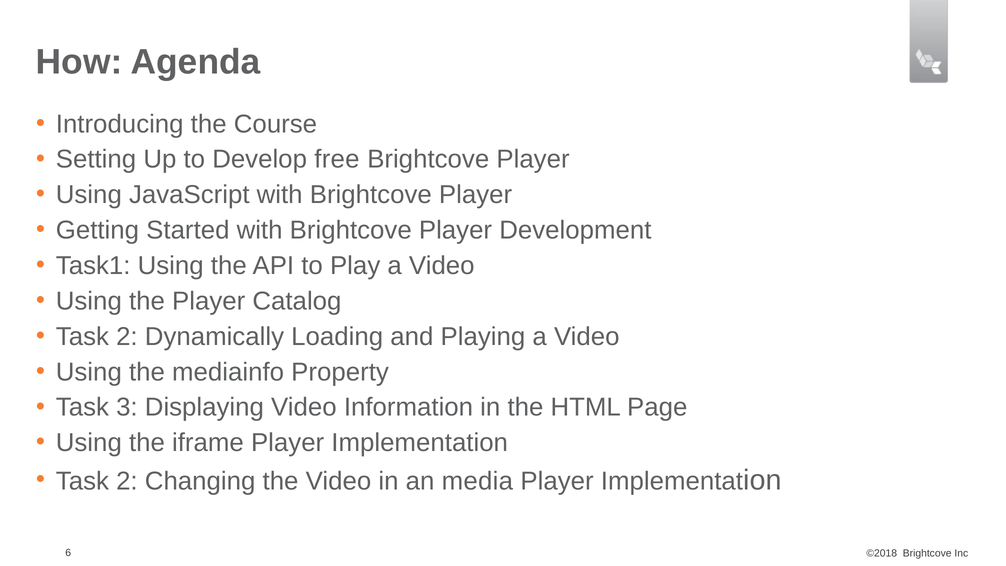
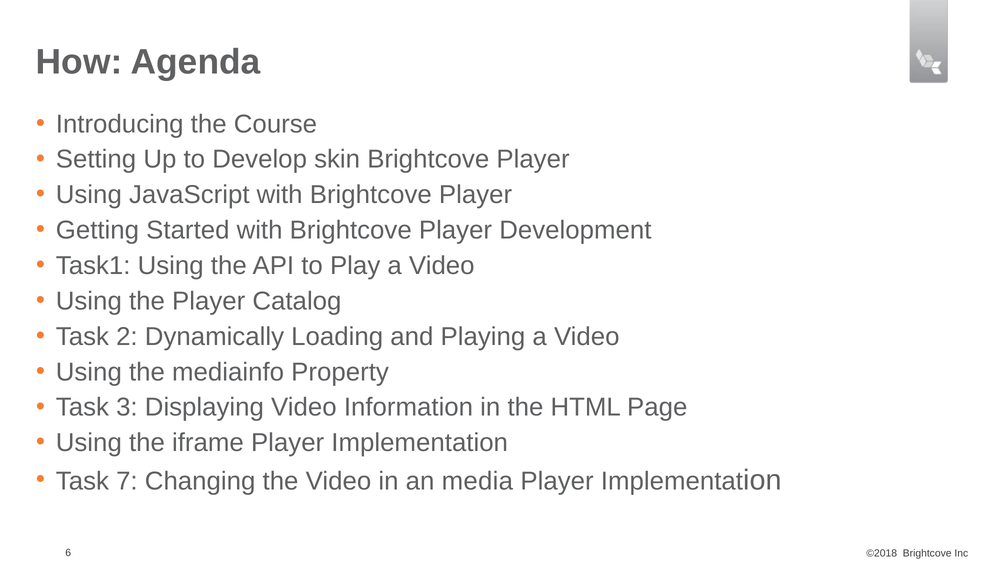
free: free -> skin
2 at (127, 481): 2 -> 7
